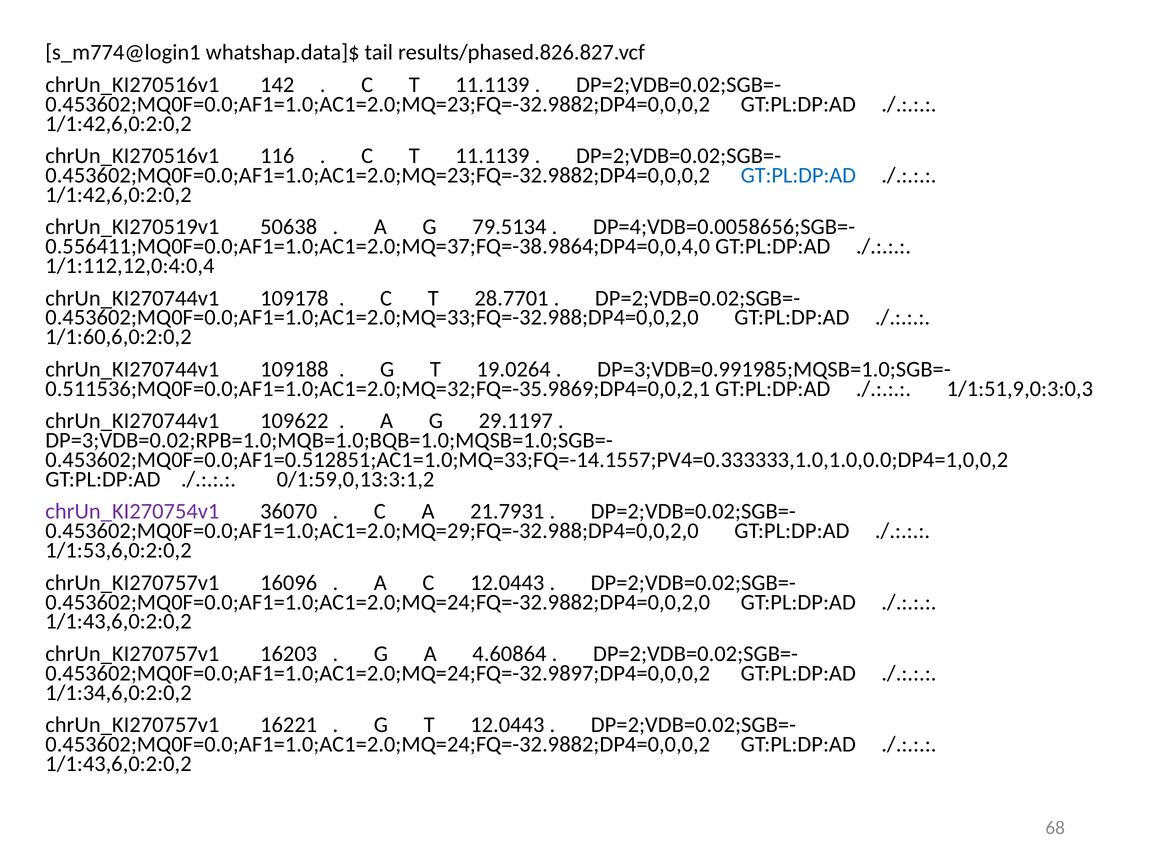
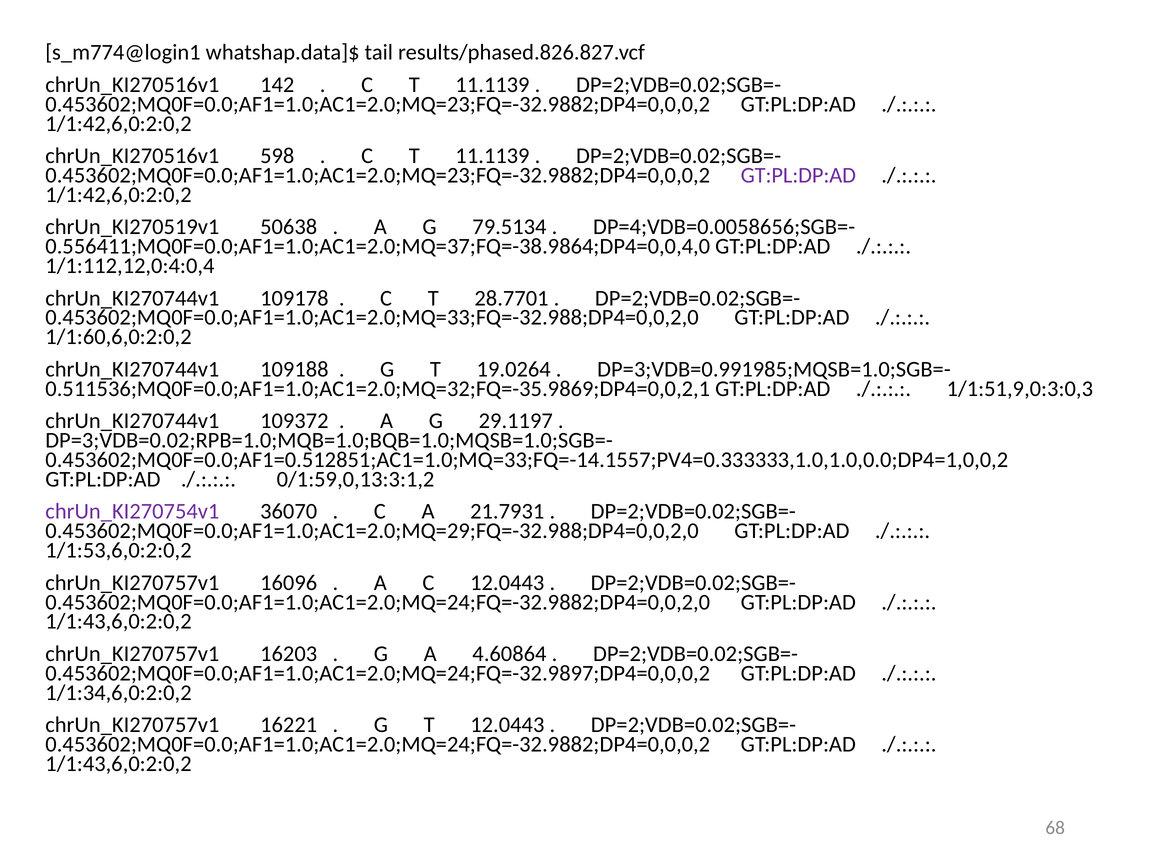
116: 116 -> 598
GT:PL:DP:AD at (798, 175) colour: blue -> purple
109622: 109622 -> 109372
